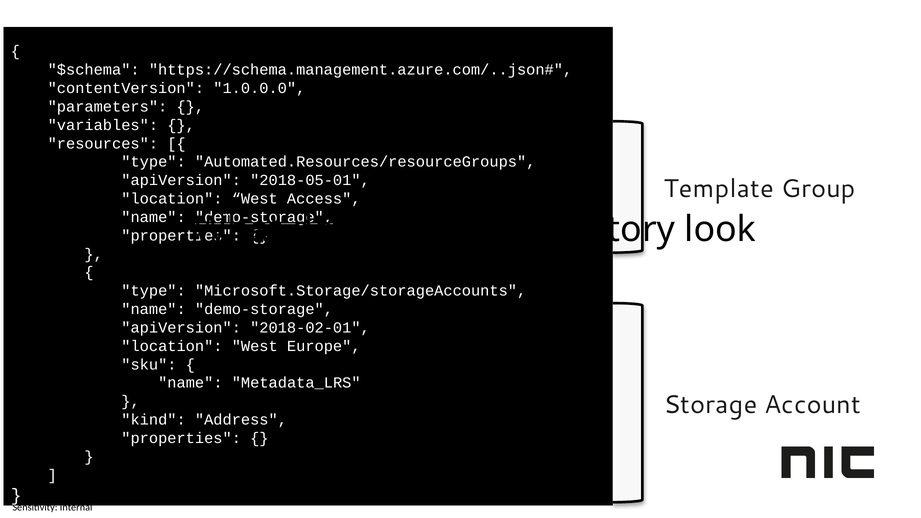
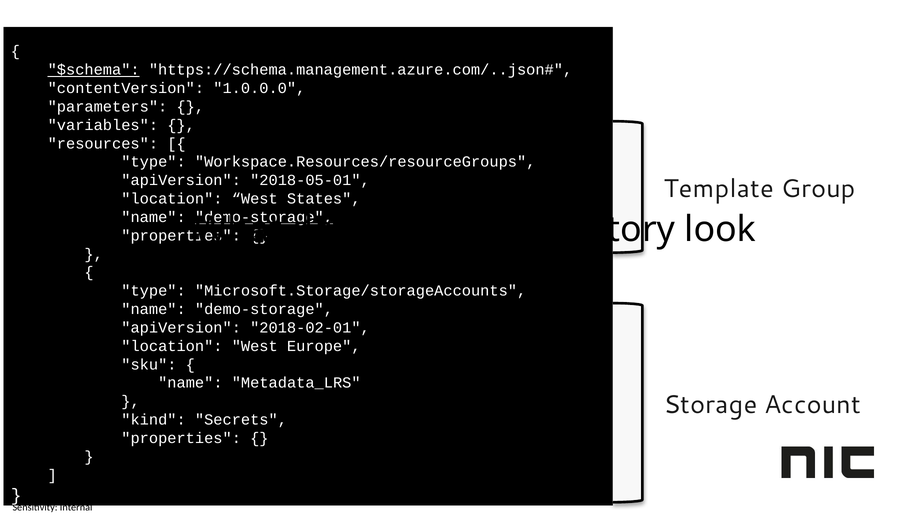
$schema underline: none -> present
Automated.Resources/resourceGroups: Automated.Resources/resourceGroups -> Workspace.Resources/resourceGroups
Access: Access -> States
Address: Address -> Secrets
